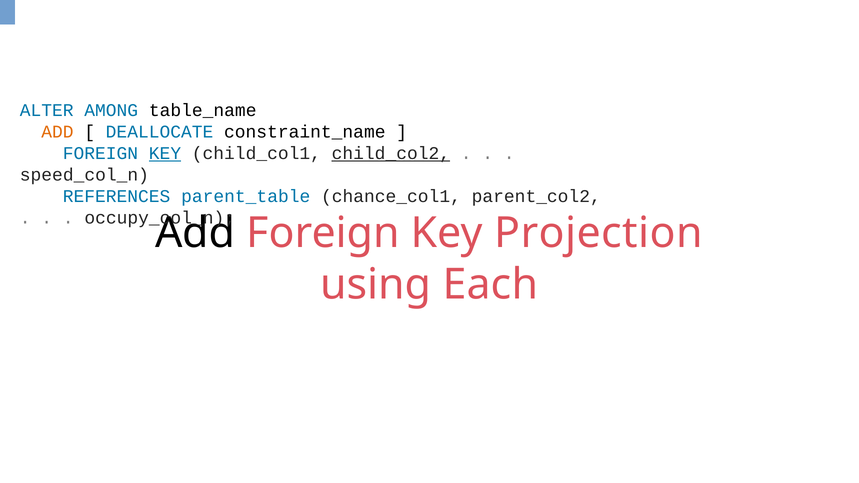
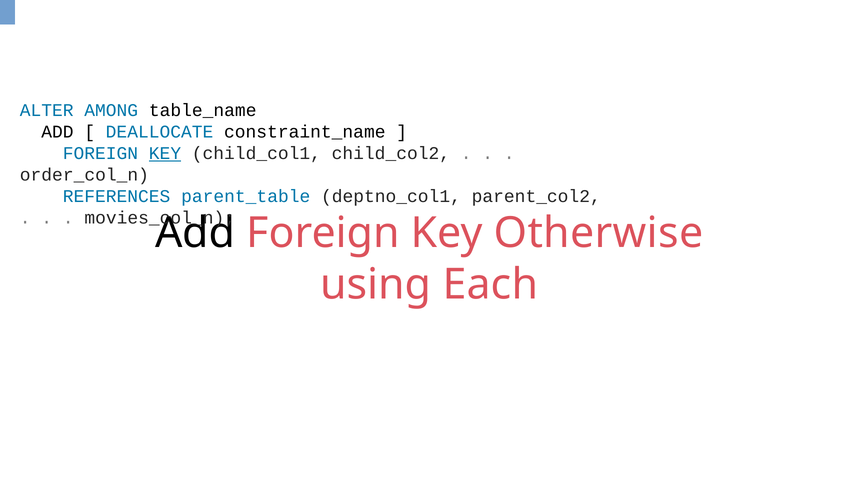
ADD at (57, 132) colour: orange -> black
child_col2 underline: present -> none
speed_col_n: speed_col_n -> order_col_n
chance_col1: chance_col1 -> deptno_col1
occupy_col_n: occupy_col_n -> movies_col_n
Projection: Projection -> Otherwise
